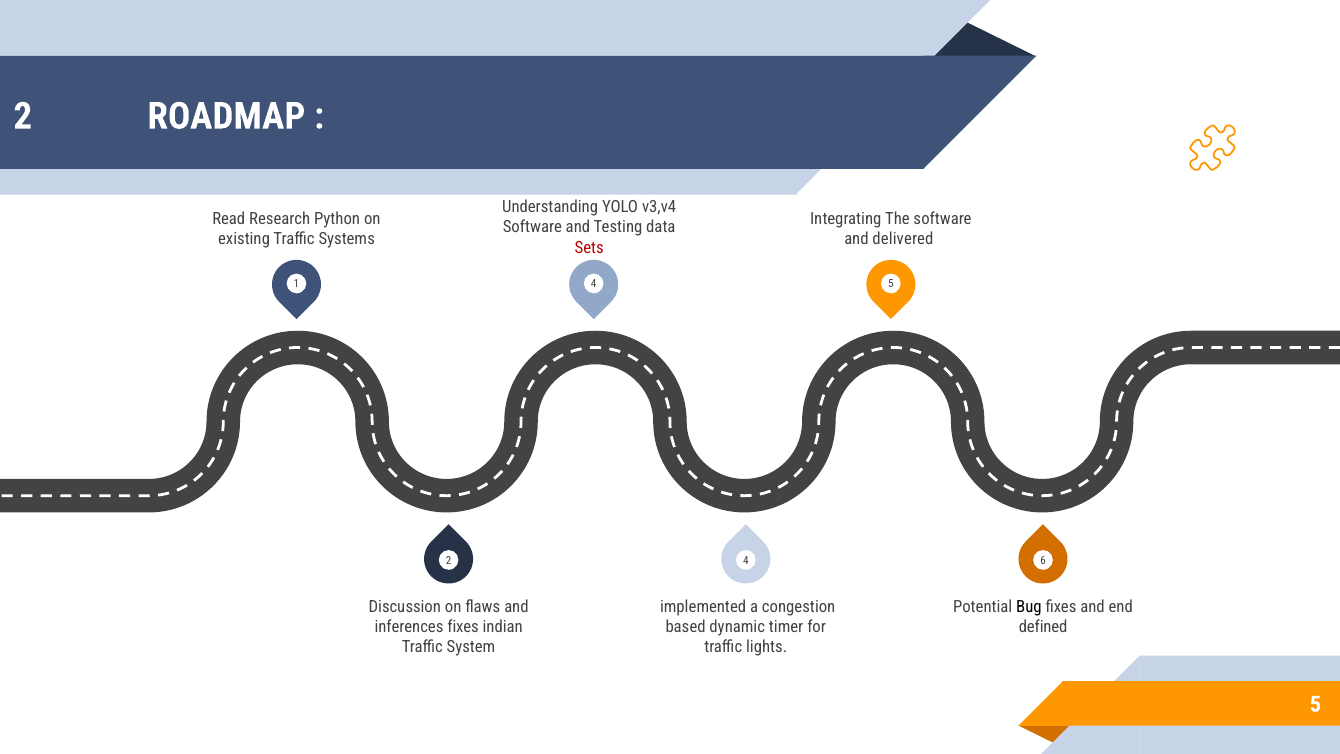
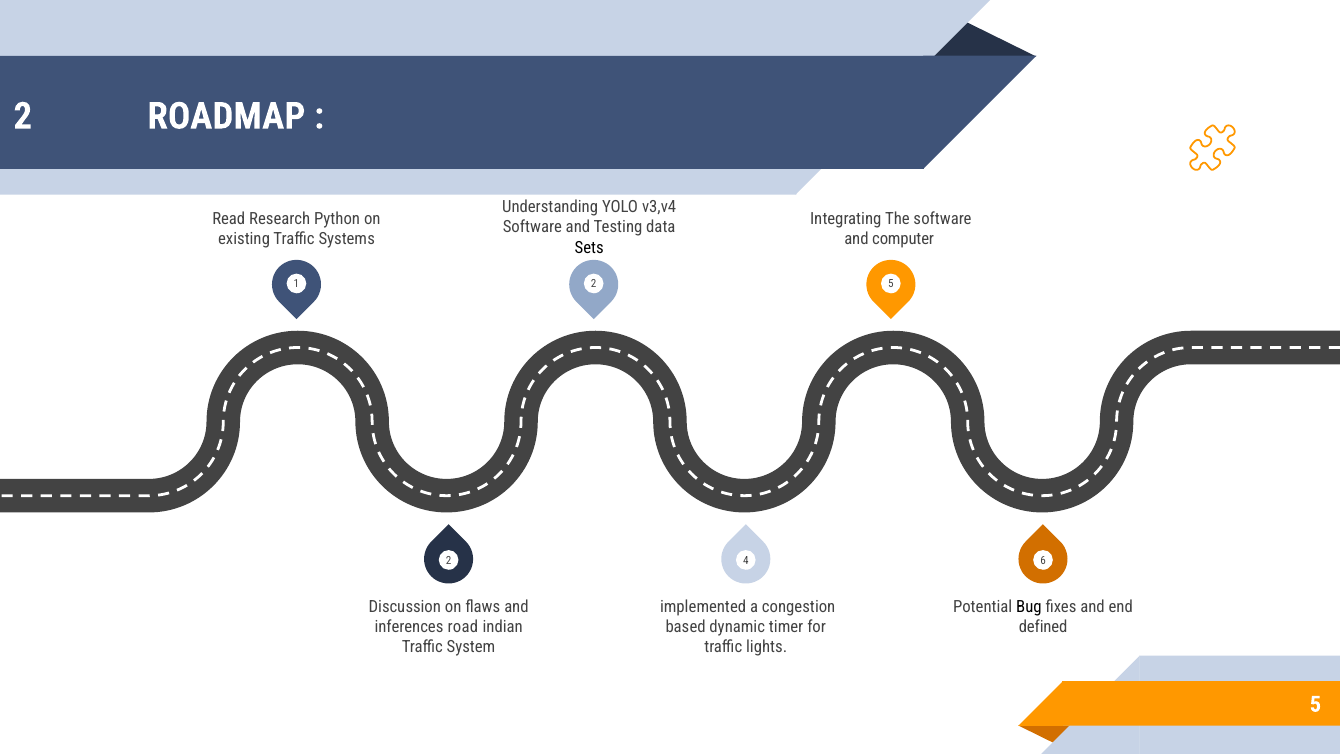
delivered: delivered -> computer
Sets colour: red -> black
1 4: 4 -> 2
inferences fixes: fixes -> road
